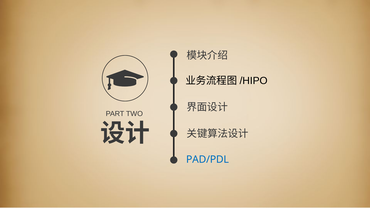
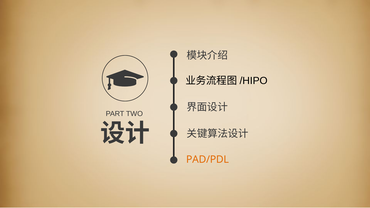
PAD/PDL colour: blue -> orange
